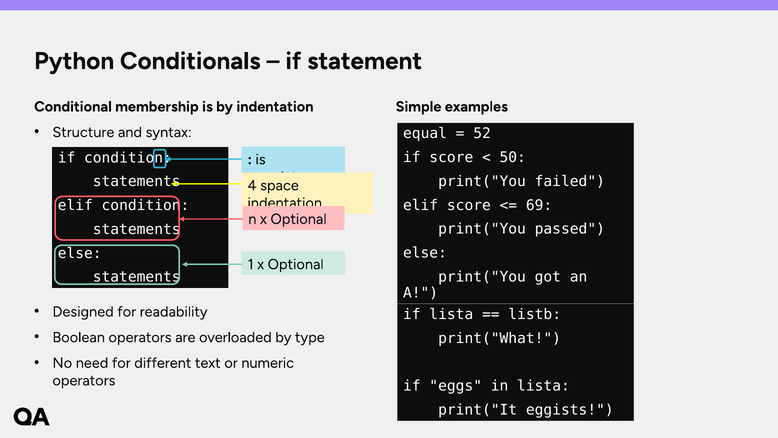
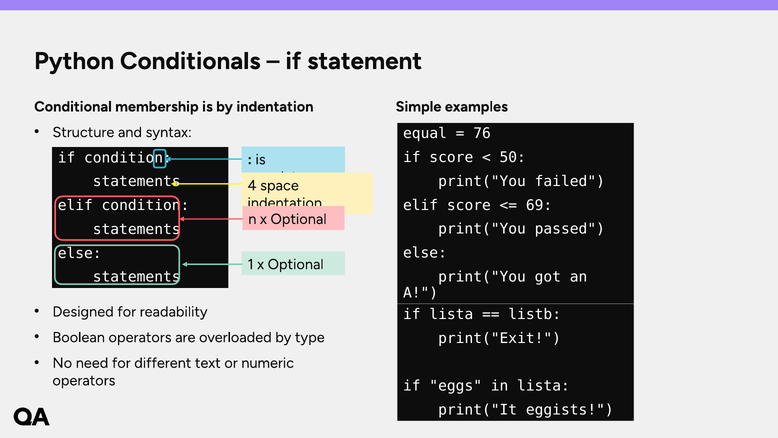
52: 52 -> 76
print("What: print("What -> print("Exit
